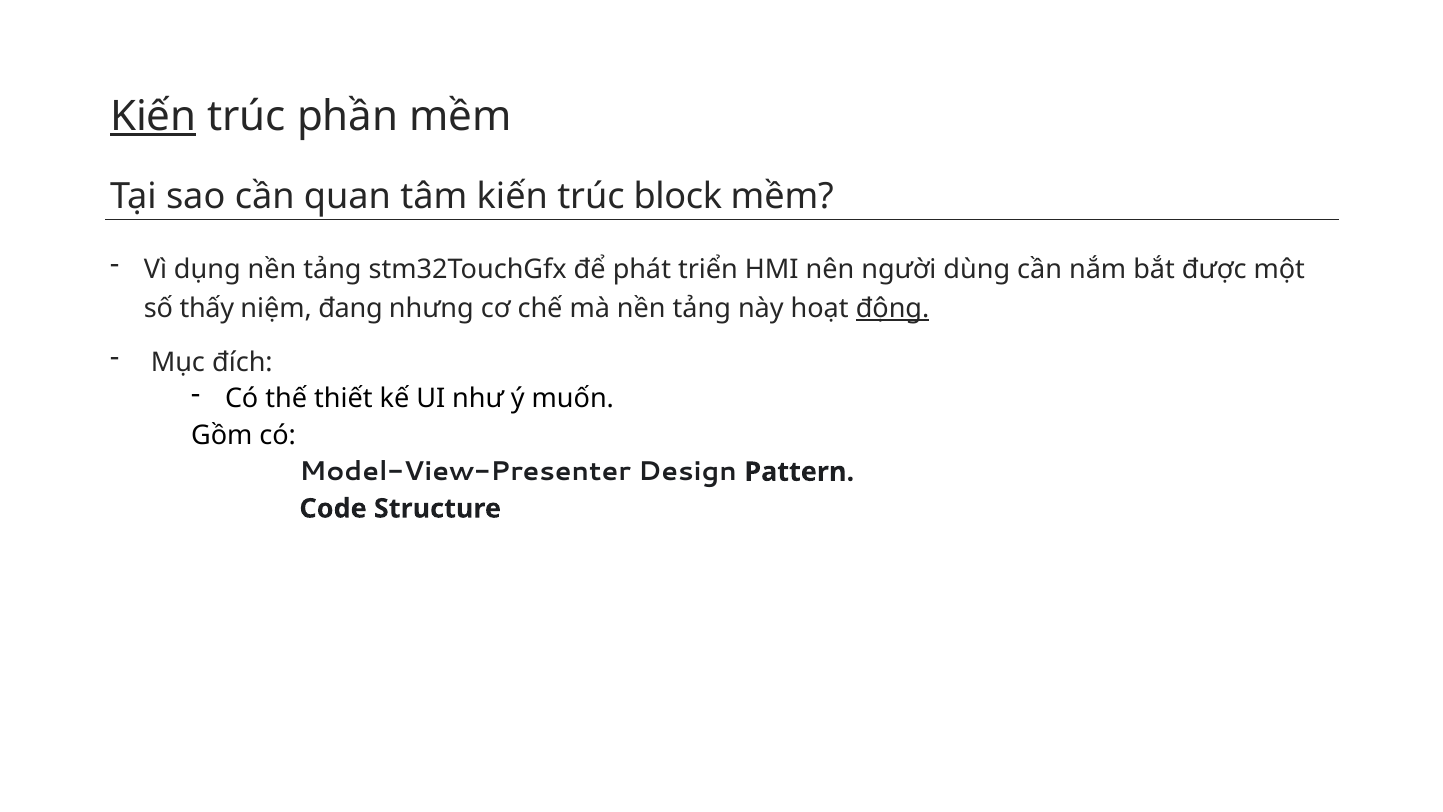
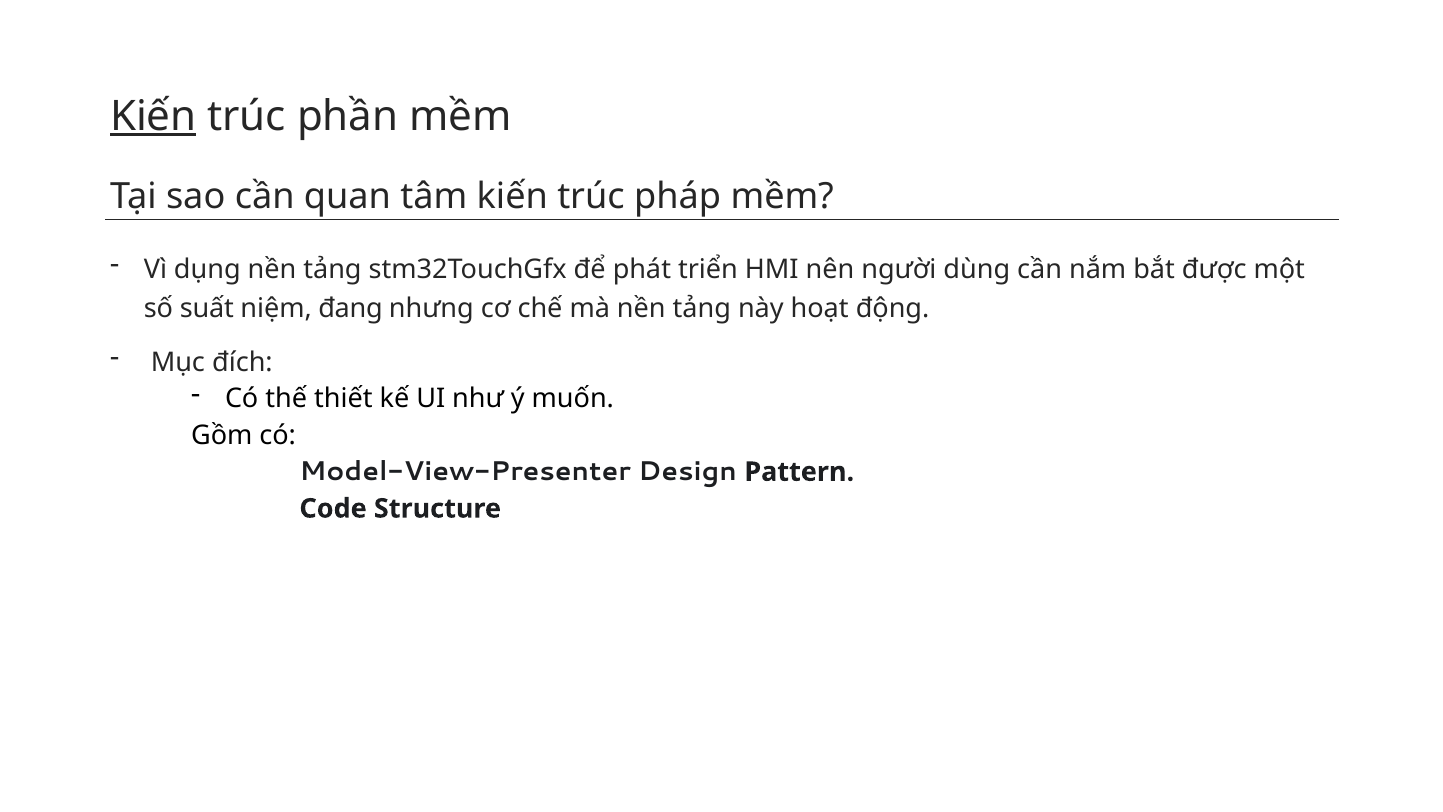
block: block -> pháp
thấy: thấy -> suất
động underline: present -> none
